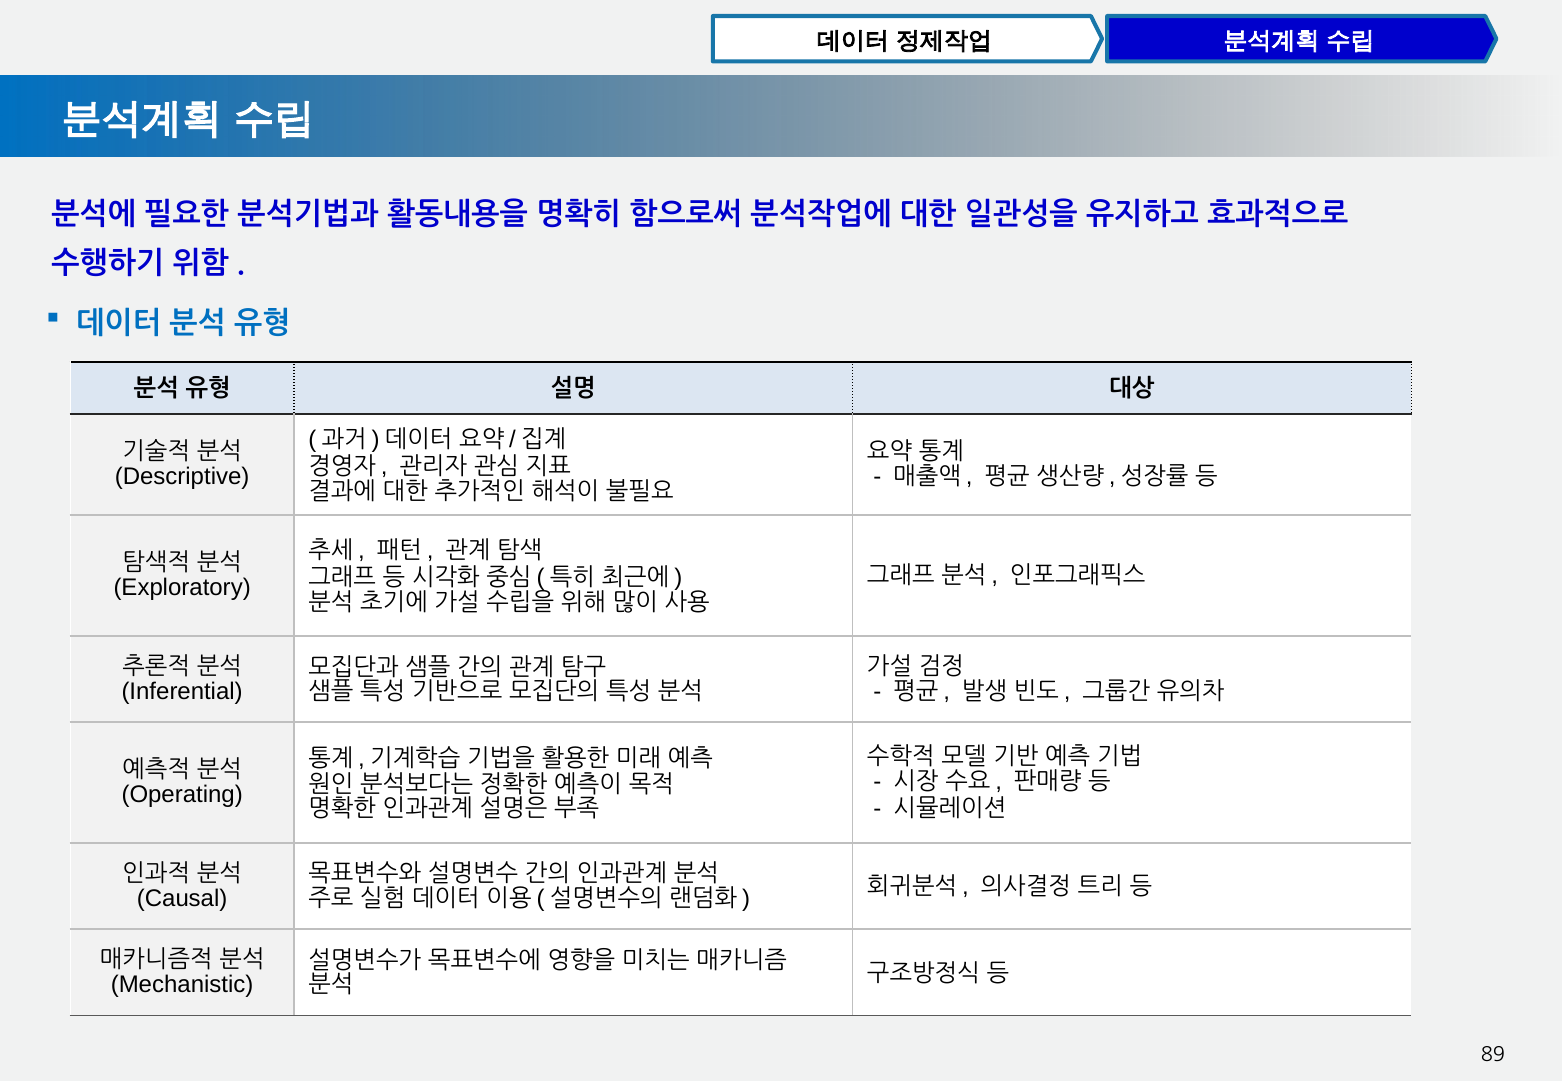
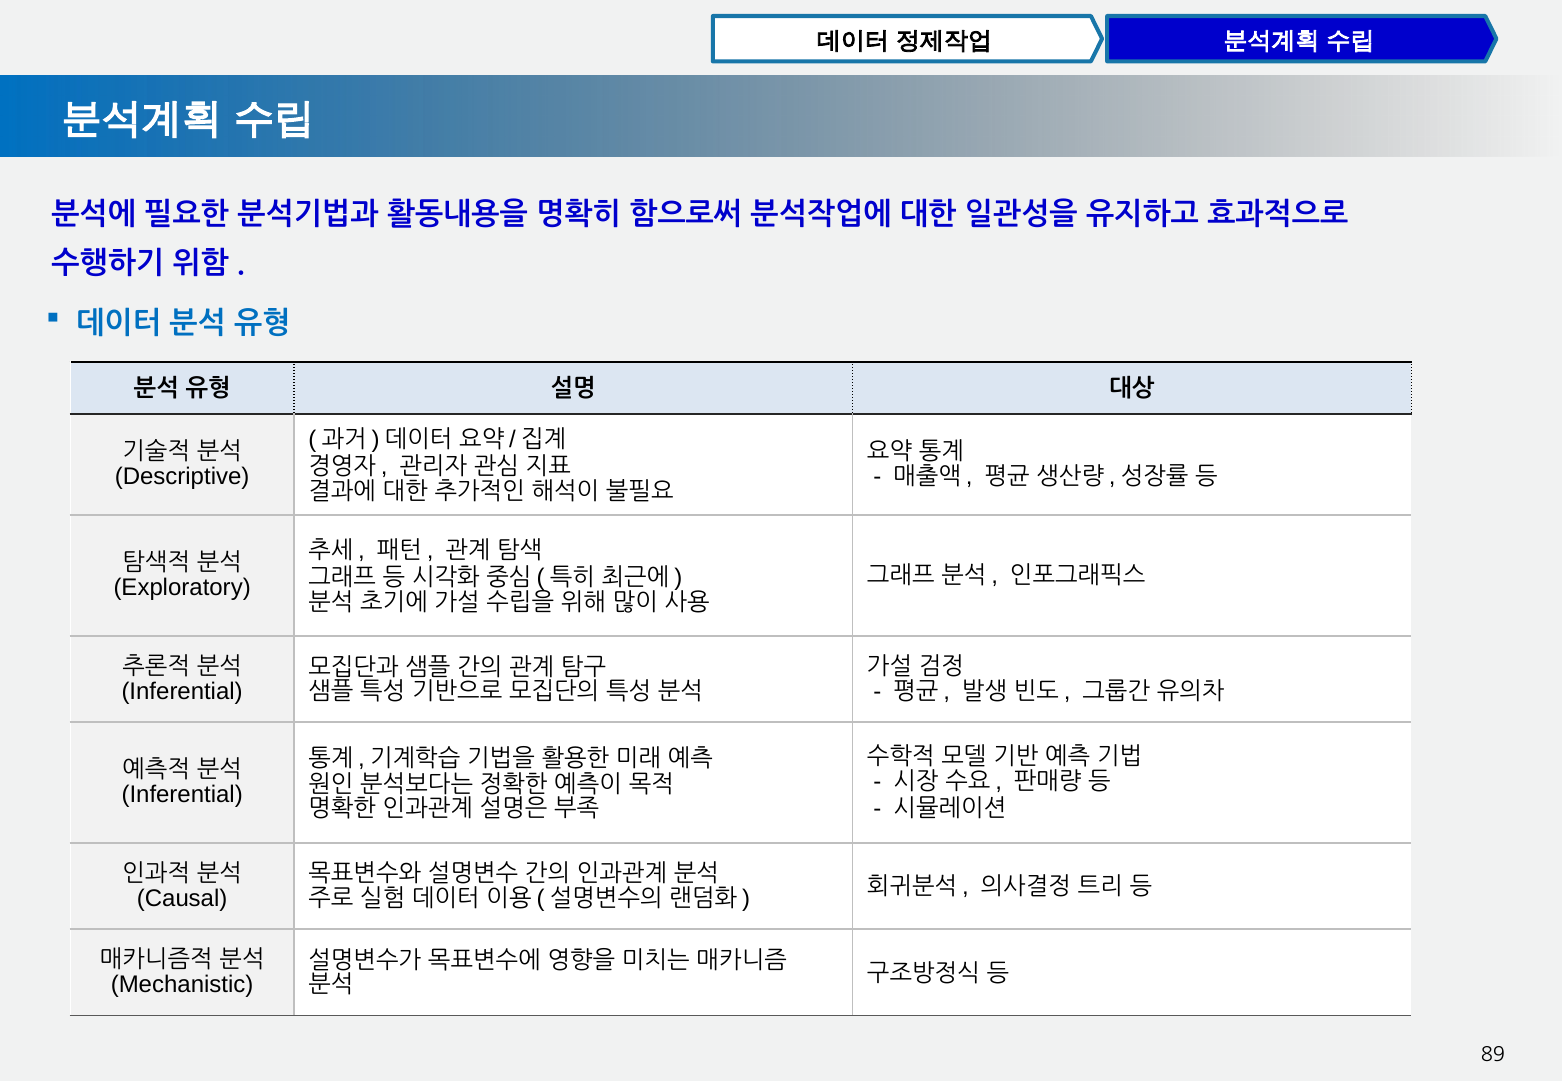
Operating at (182, 795): Operating -> Inferential
